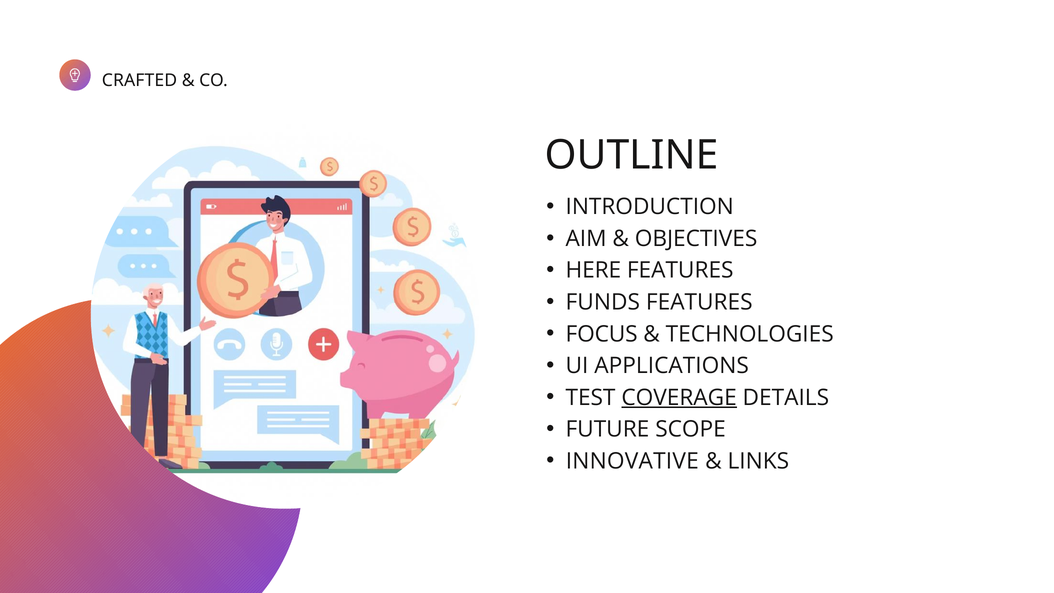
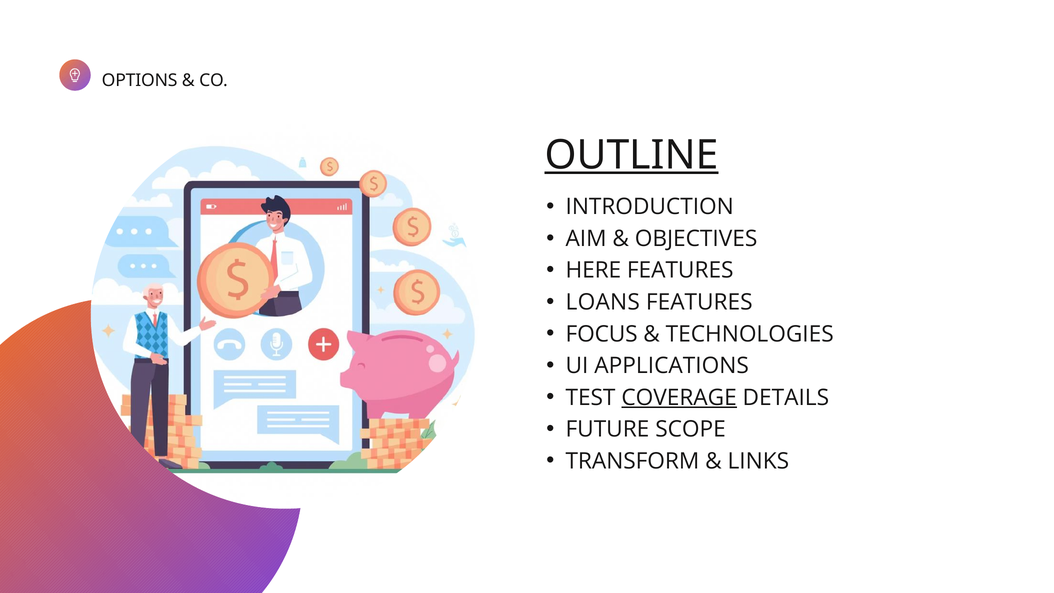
CRAFTED: CRAFTED -> OPTIONS
OUTLINE underline: none -> present
FUNDS: FUNDS -> LOANS
INNOVATIVE: INNOVATIVE -> TRANSFORM
